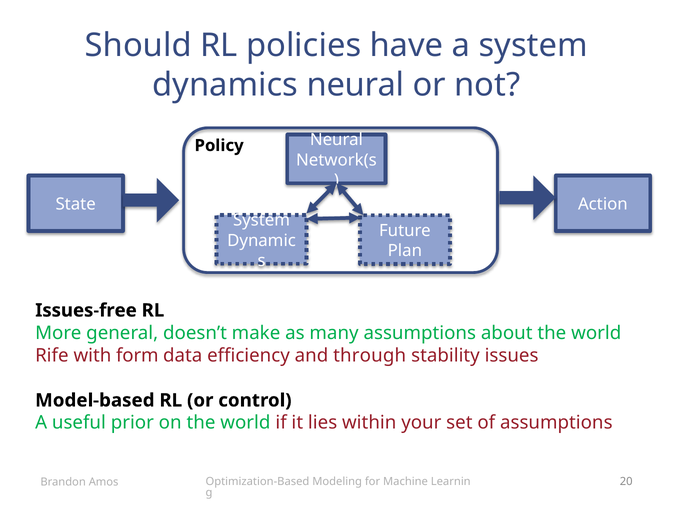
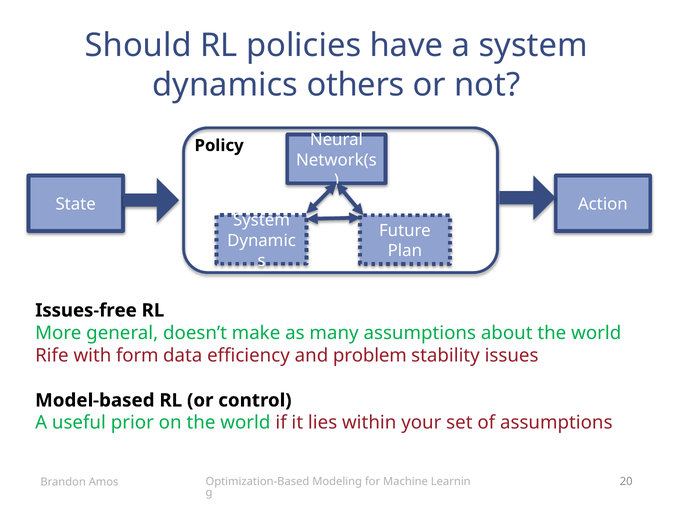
dynamics neural: neural -> others
through: through -> problem
